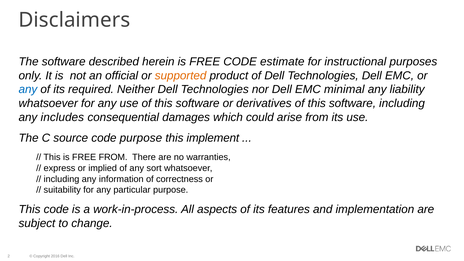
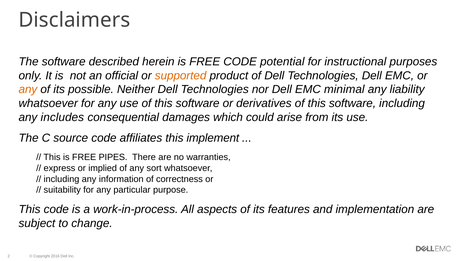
estimate: estimate -> potential
any at (28, 89) colour: blue -> orange
required: required -> possible
code purpose: purpose -> affiliates
FREE FROM: FROM -> PIPES
